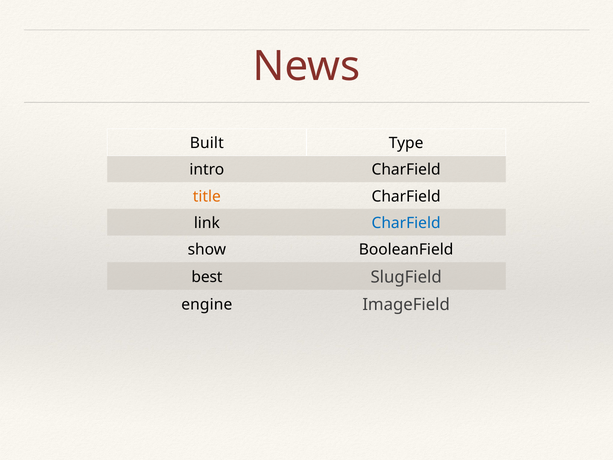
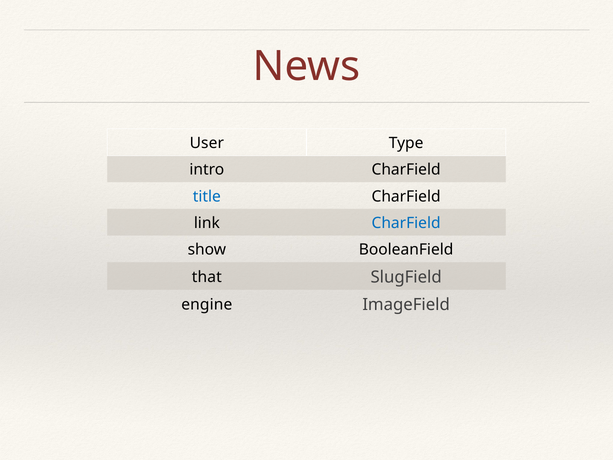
Built: Built -> User
title colour: orange -> blue
best: best -> that
